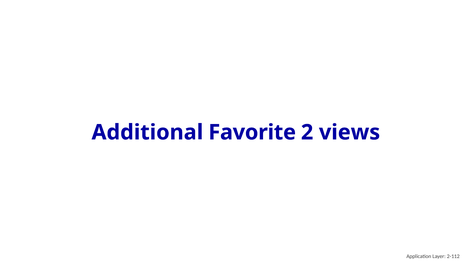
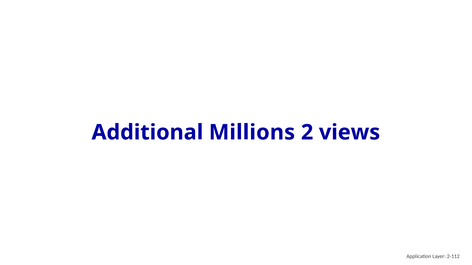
Favorite: Favorite -> Millions
